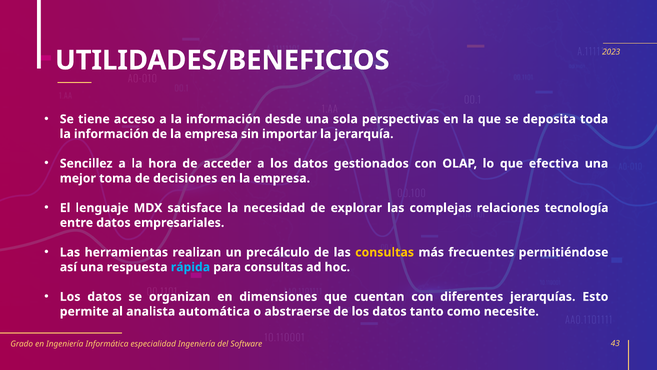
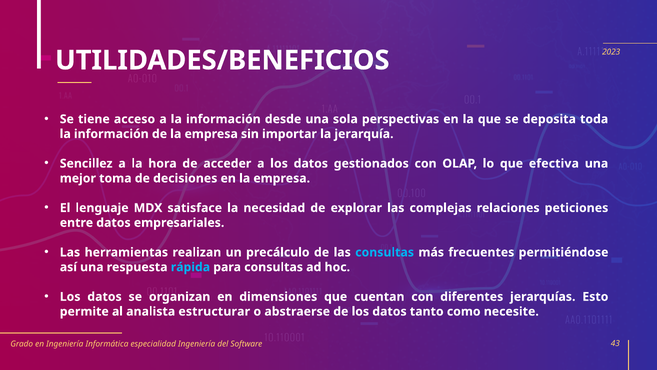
tecnología: tecnología -> peticiones
consultas at (385, 252) colour: yellow -> light blue
automática: automática -> estructurar
